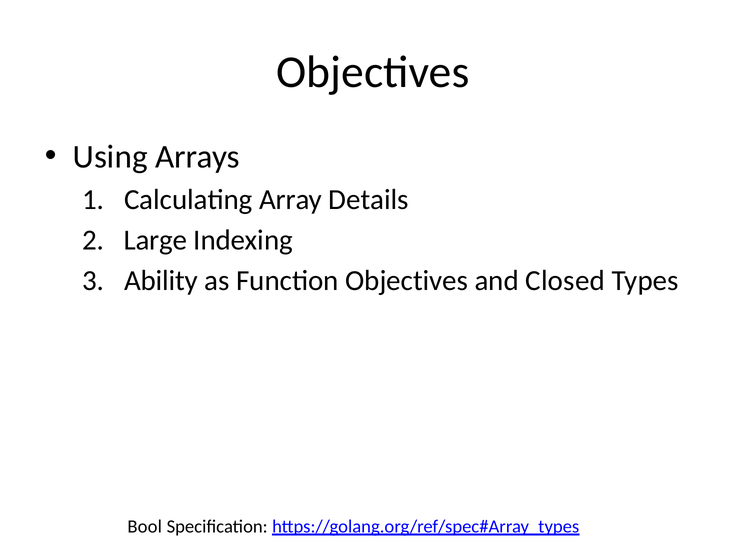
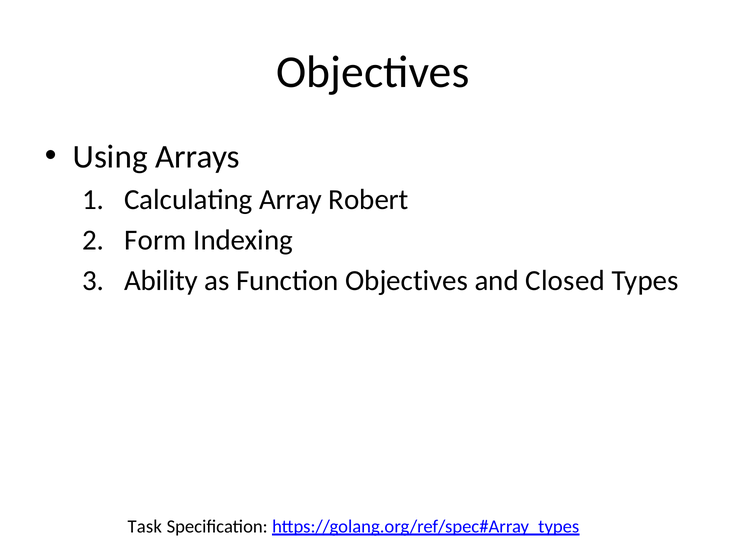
Details: Details -> Robert
Large: Large -> Form
Bool: Bool -> Task
